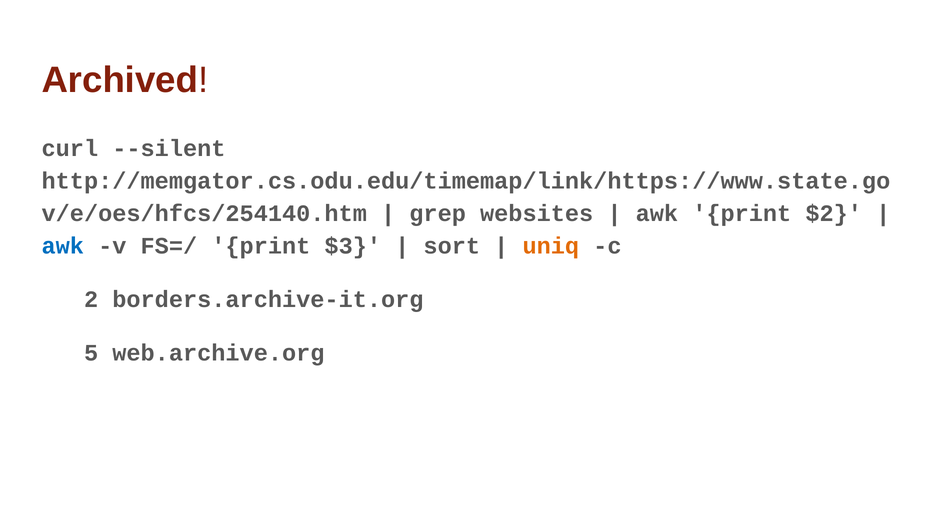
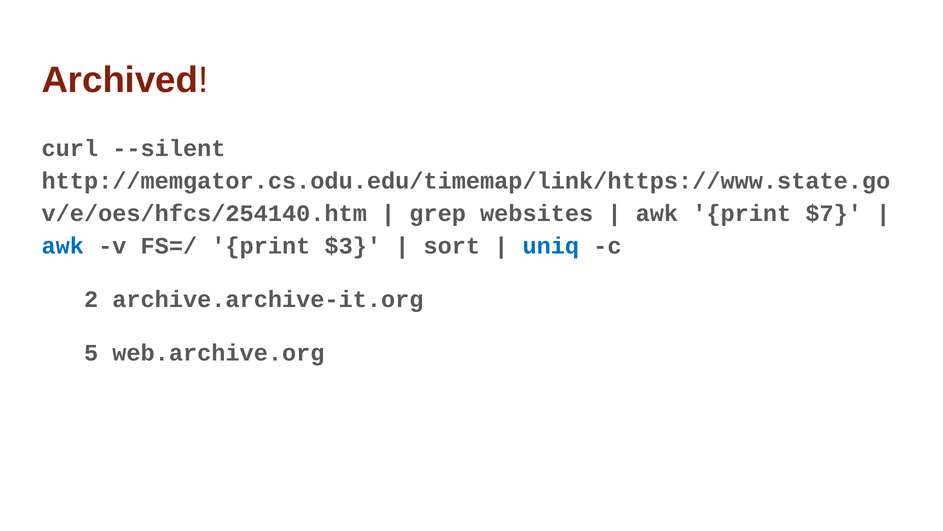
$2: $2 -> $7
uniq colour: orange -> blue
borders.archive-it.org: borders.archive-it.org -> archive.archive-it.org
